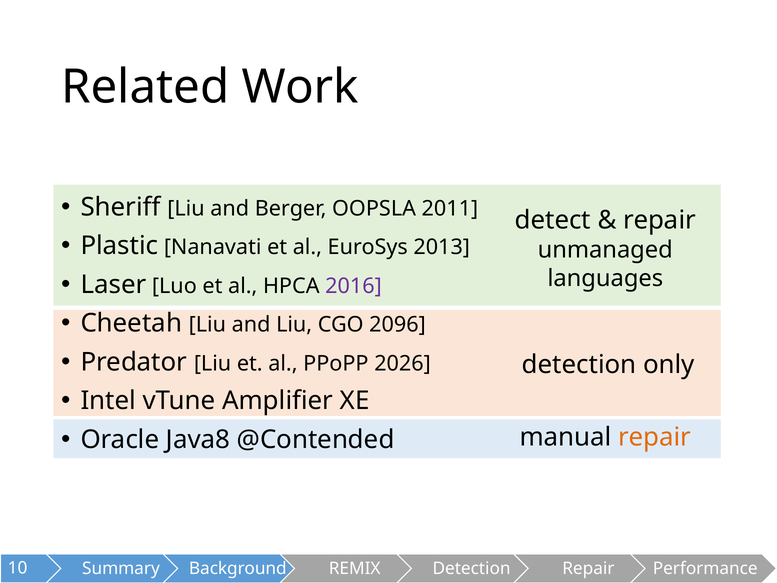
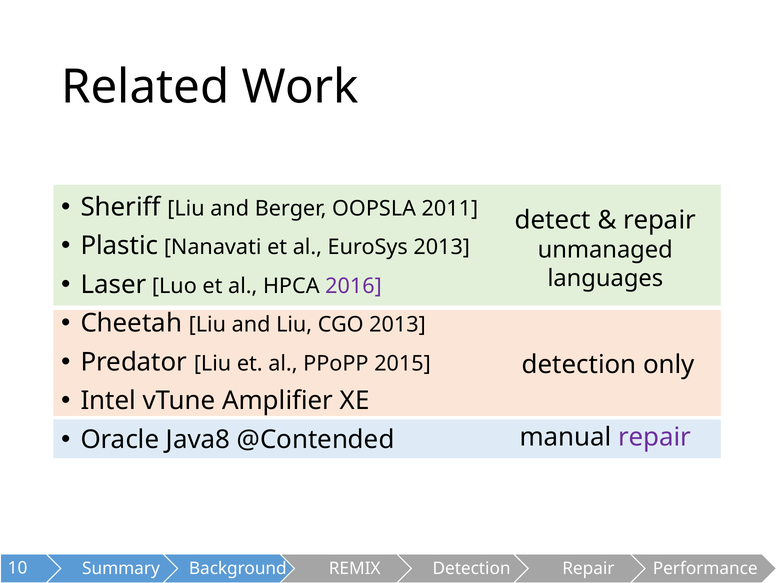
CGO 2096: 2096 -> 2013
2026: 2026 -> 2015
repair at (655, 437) colour: orange -> purple
